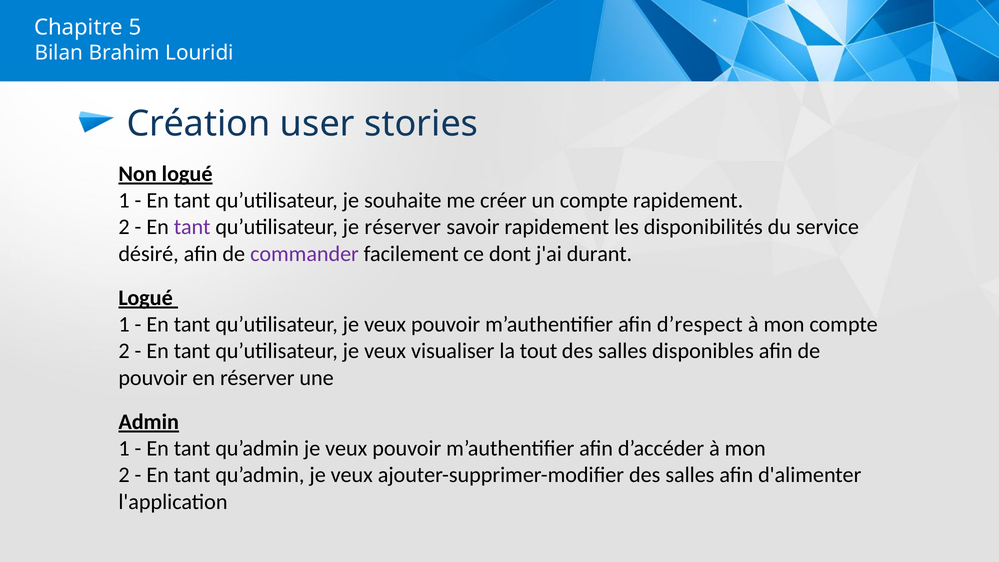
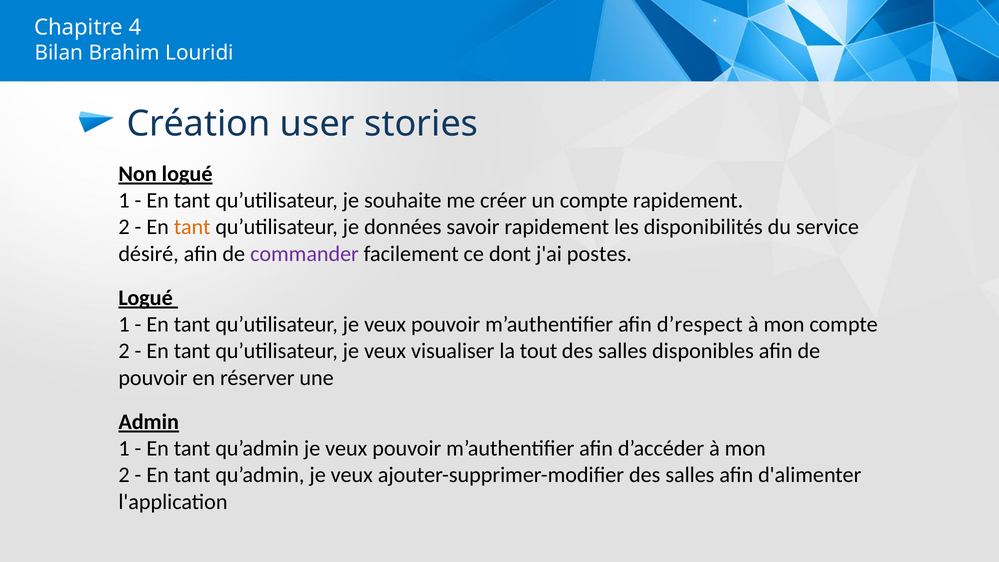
5: 5 -> 4
tant at (192, 227) colour: purple -> orange
je réserver: réserver -> données
durant: durant -> postes
